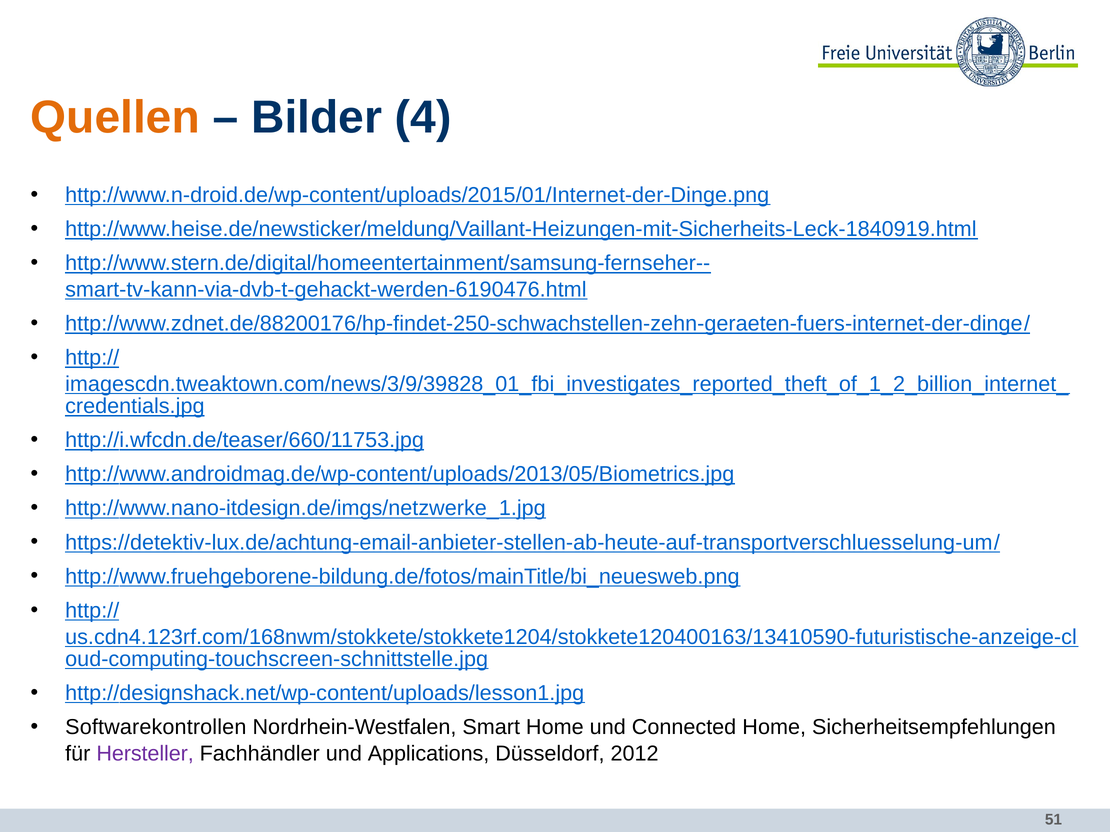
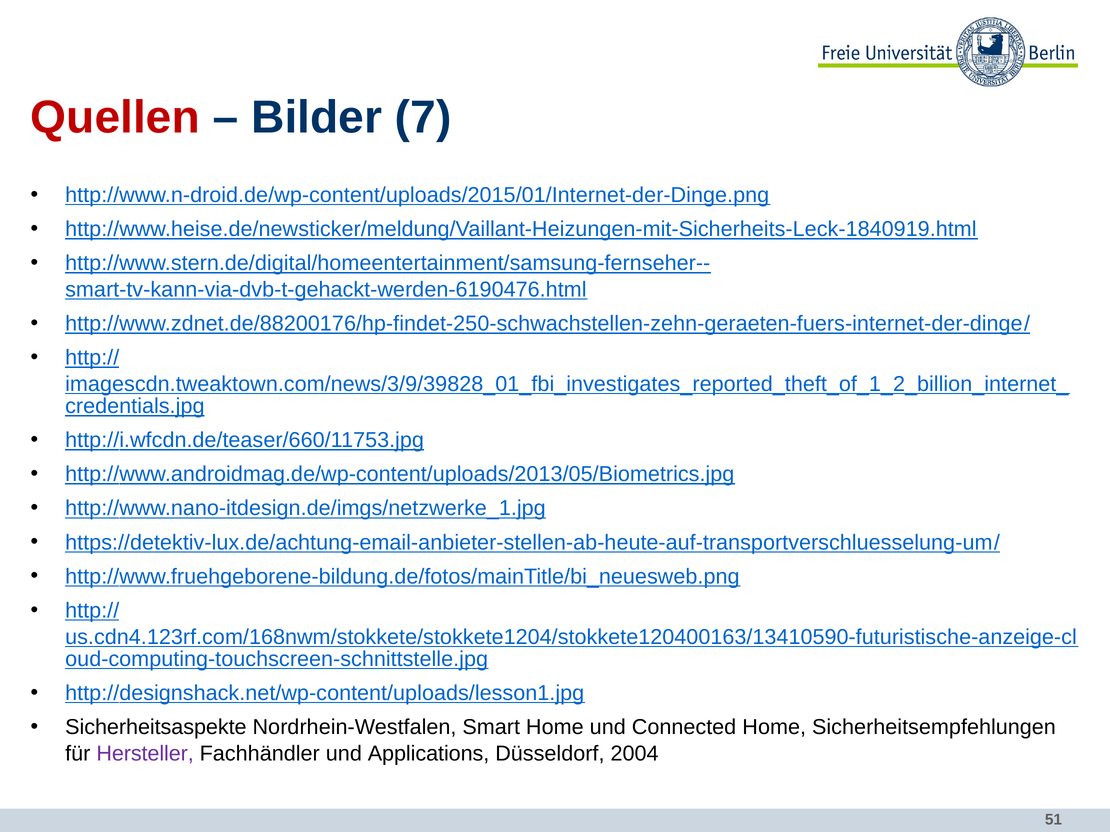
Quellen colour: orange -> red
4: 4 -> 7
Softwarekontrollen: Softwarekontrollen -> Sicherheitsaspekte
2012: 2012 -> 2004
